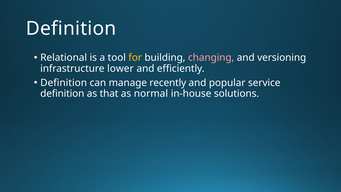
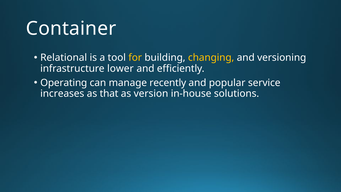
Definition at (71, 29): Definition -> Container
changing colour: pink -> yellow
Definition at (64, 83): Definition -> Operating
definition at (62, 93): definition -> increases
normal: normal -> version
